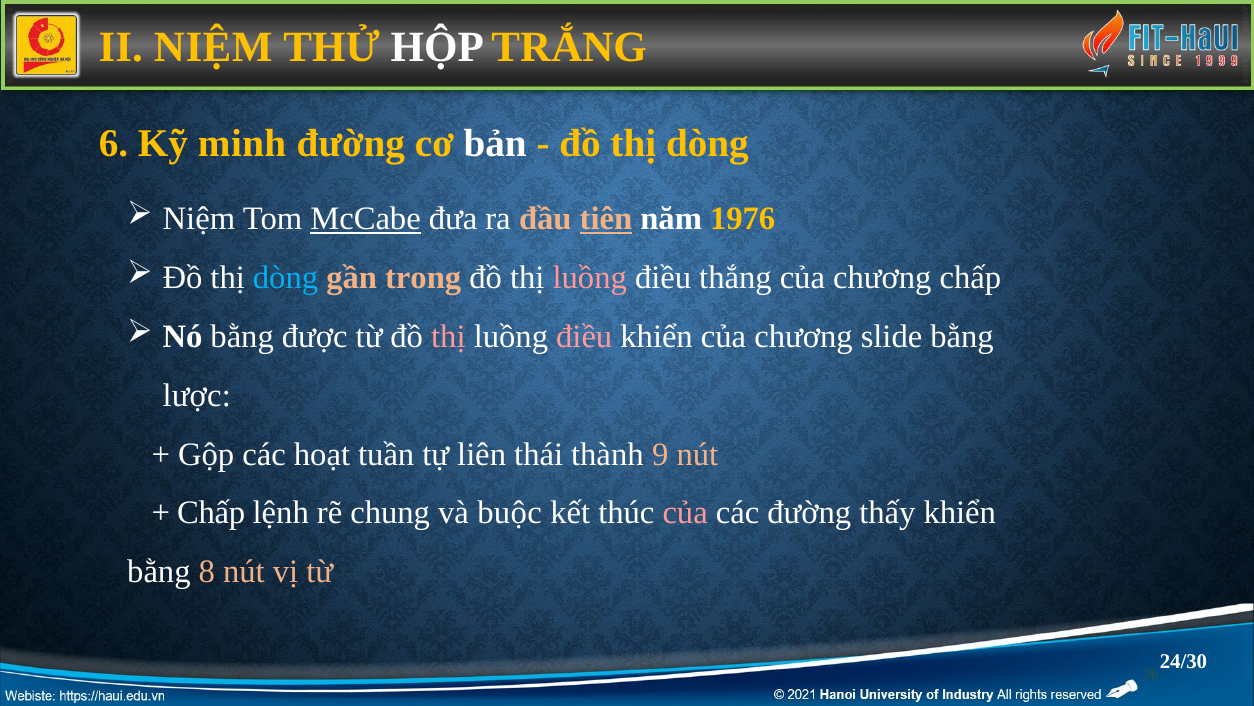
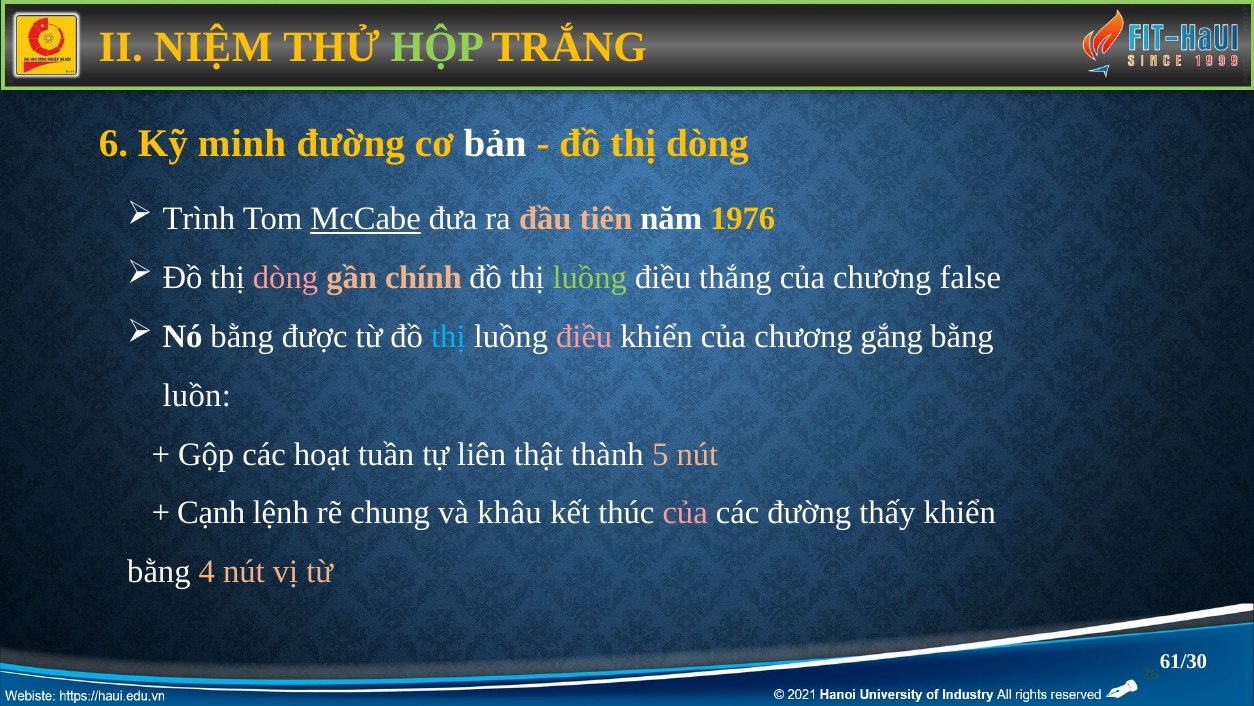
HỘP colour: white -> light green
Niệm at (199, 219): Niệm -> Trình
tiên underline: present -> none
dòng at (286, 278) colour: light blue -> pink
trong: trong -> chính
luồng at (590, 278) colour: pink -> light green
chương chấp: chấp -> false
thị at (448, 336) colour: pink -> light blue
slide: slide -> gắng
lược: lược -> luồn
thái: thái -> thật
9: 9 -> 5
Chấp at (211, 513): Chấp -> Cạnh
buộc: buộc -> khâu
8: 8 -> 4
24/30: 24/30 -> 61/30
